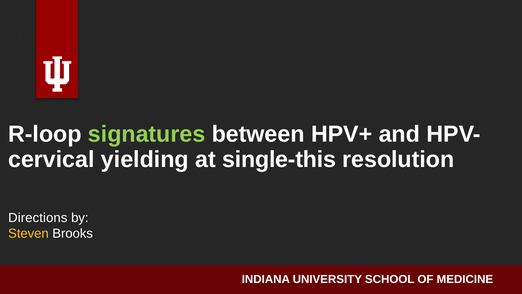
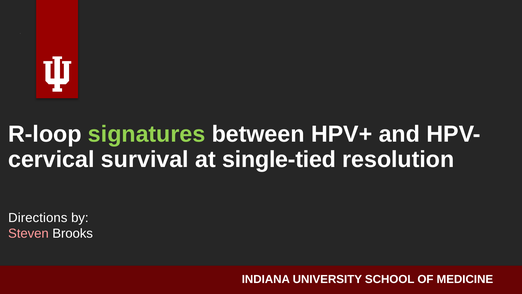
yielding: yielding -> survival
single-this: single-this -> single-tied
Steven colour: yellow -> pink
